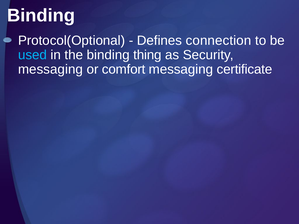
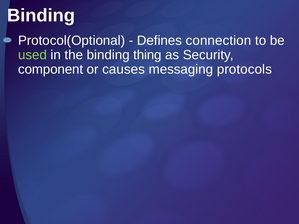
used colour: light blue -> light green
messaging at (50, 69): messaging -> component
comfort: comfort -> causes
certificate: certificate -> protocols
